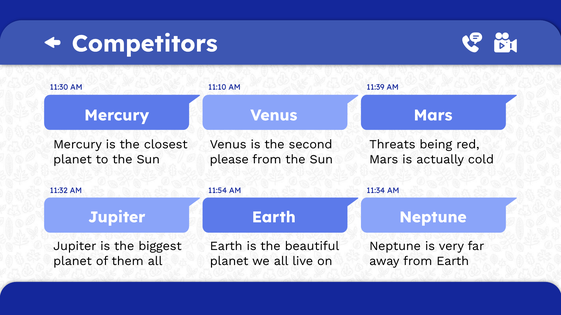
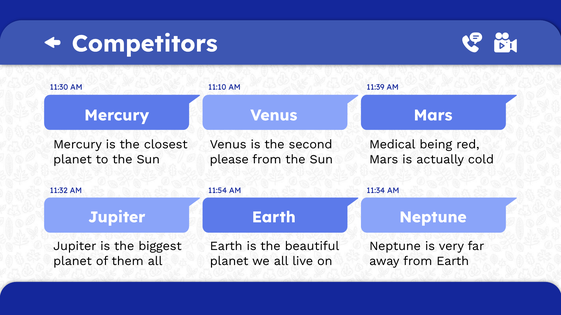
Threats: Threats -> Medical
